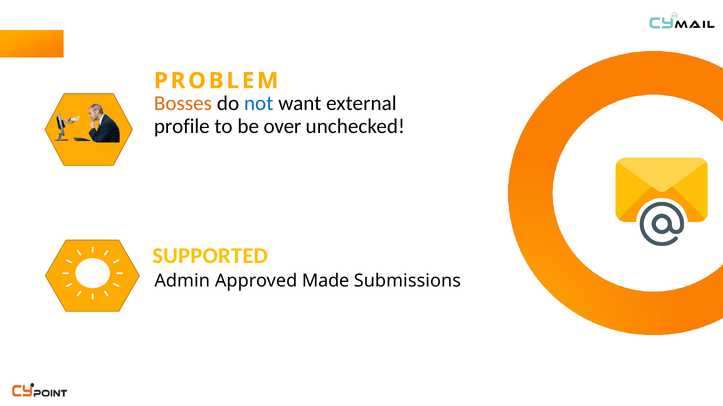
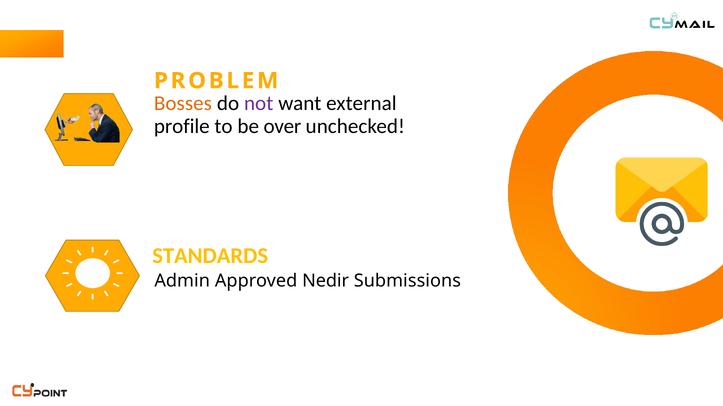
not colour: blue -> purple
SUPPORTED: SUPPORTED -> STANDARDS
Made: Made -> Nedir
